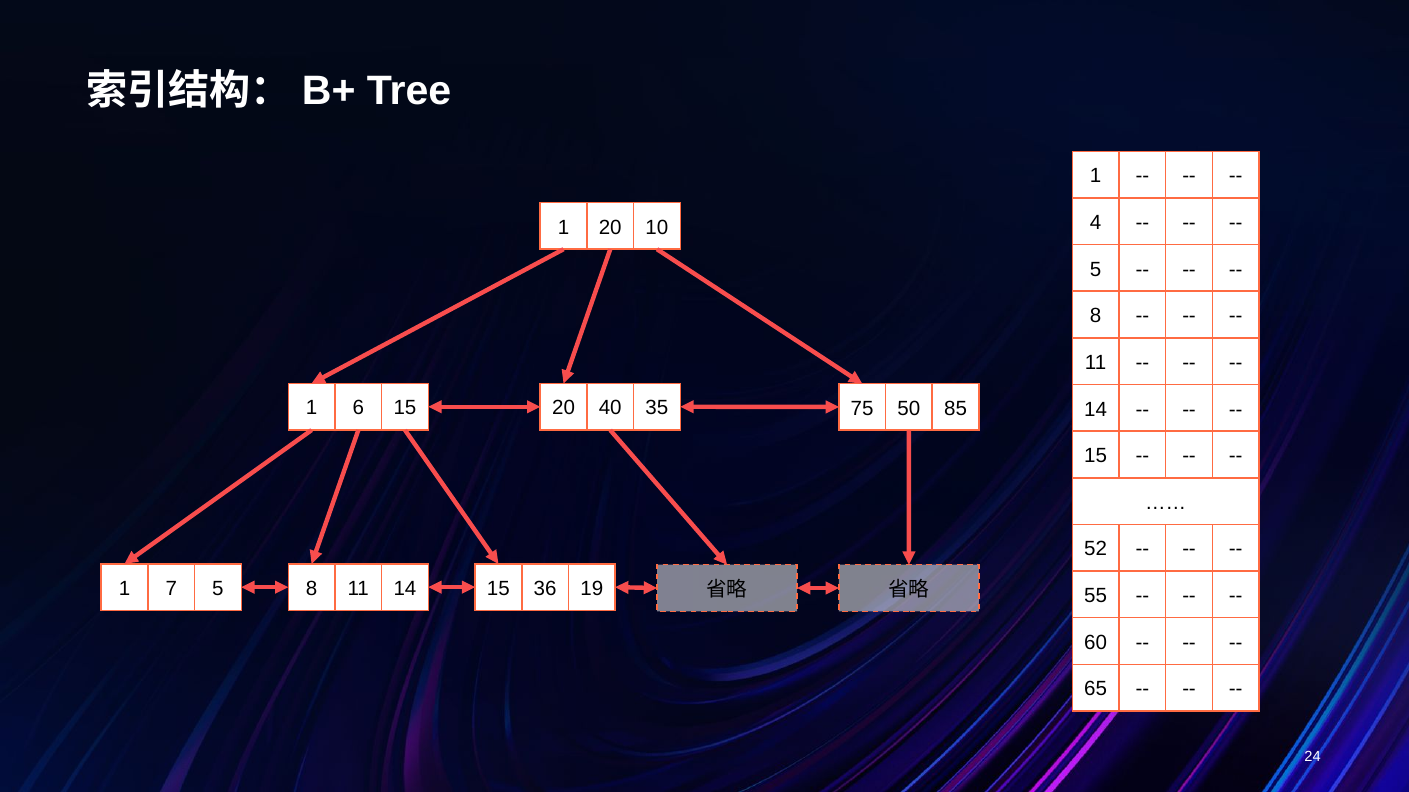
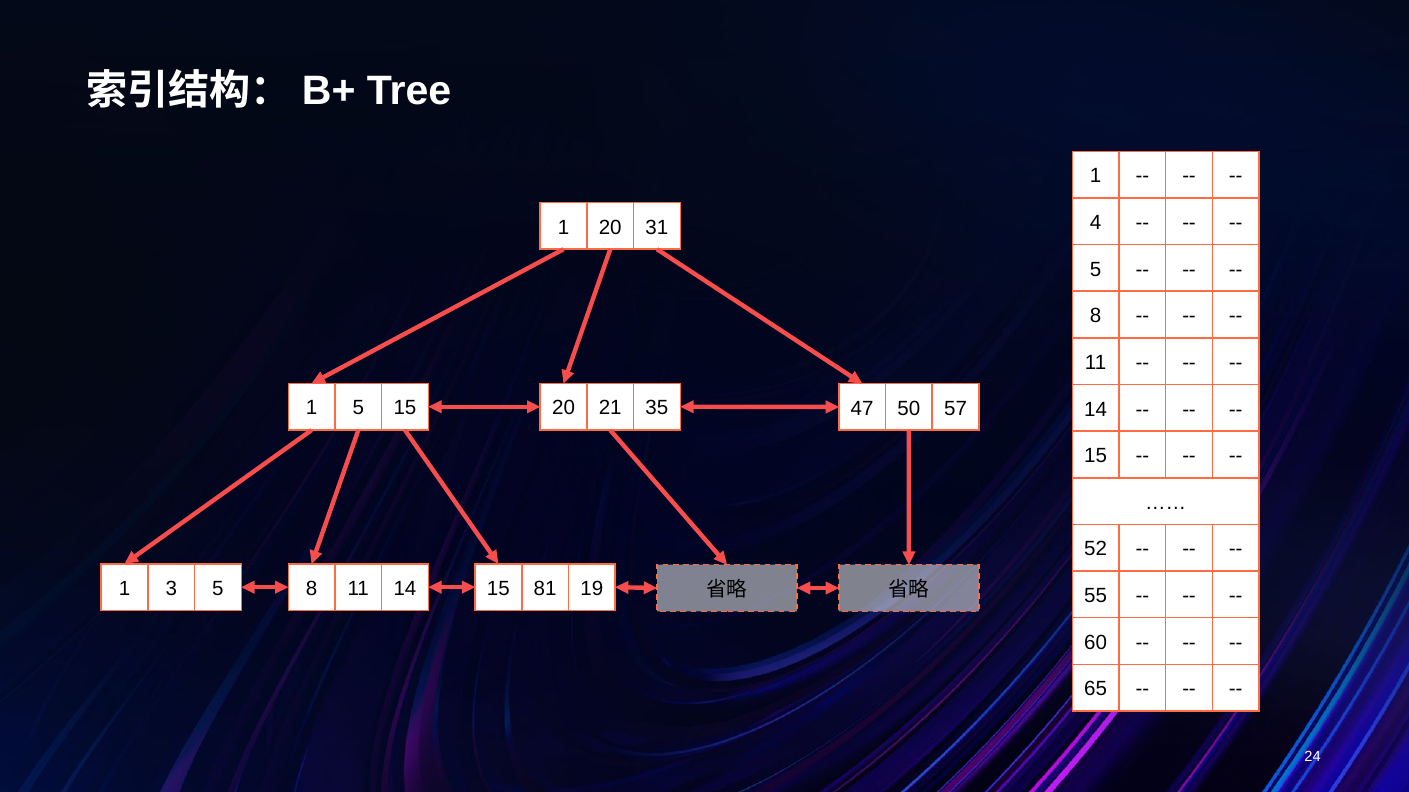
10: 10 -> 31
1 6: 6 -> 5
40: 40 -> 21
75: 75 -> 47
85: 85 -> 57
7: 7 -> 3
36: 36 -> 81
